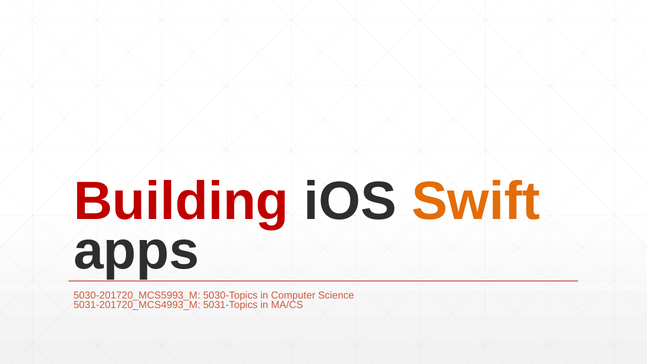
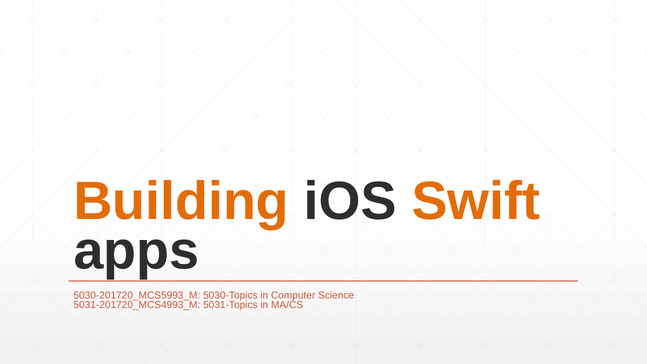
Building colour: red -> orange
